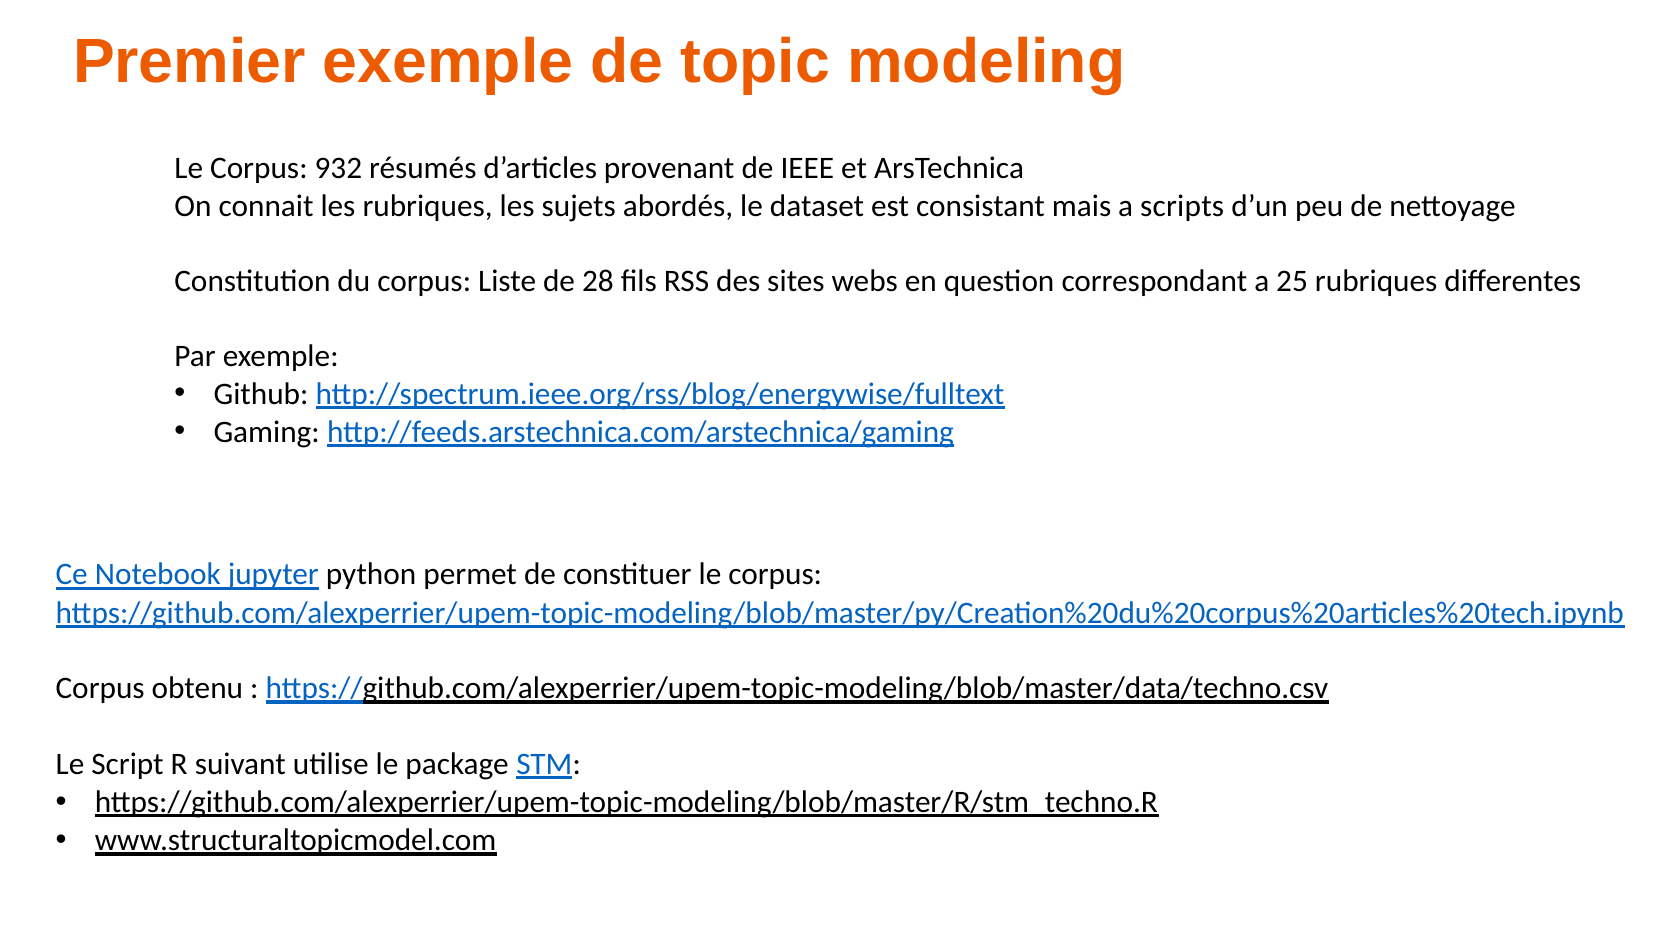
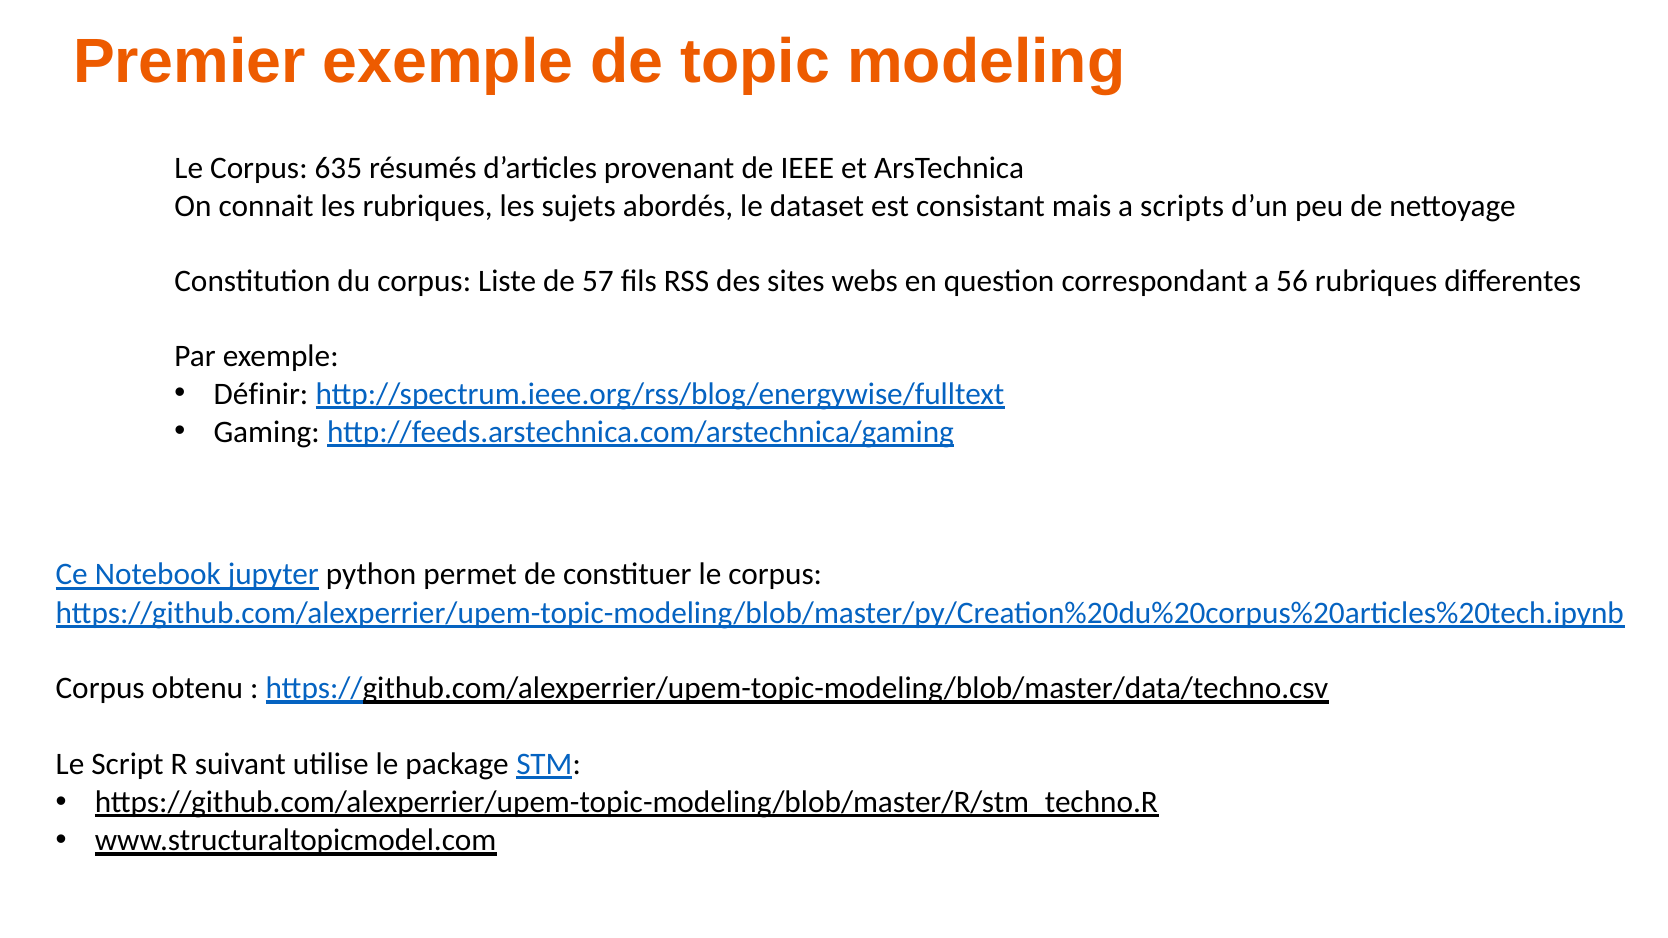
932: 932 -> 635
28: 28 -> 57
25: 25 -> 56
Github: Github -> Définir
